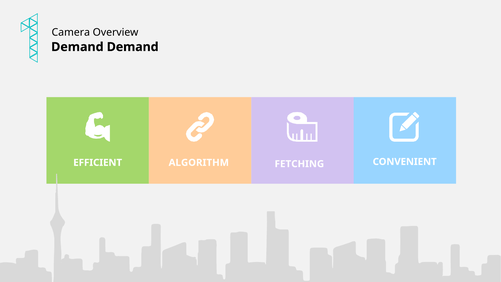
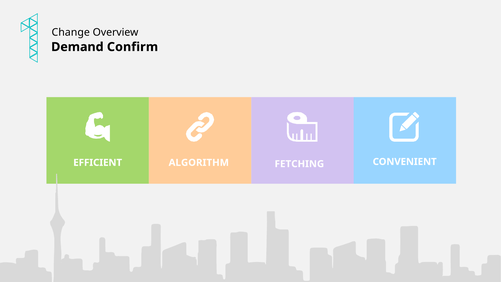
Camera: Camera -> Change
Demand Demand: Demand -> Confirm
